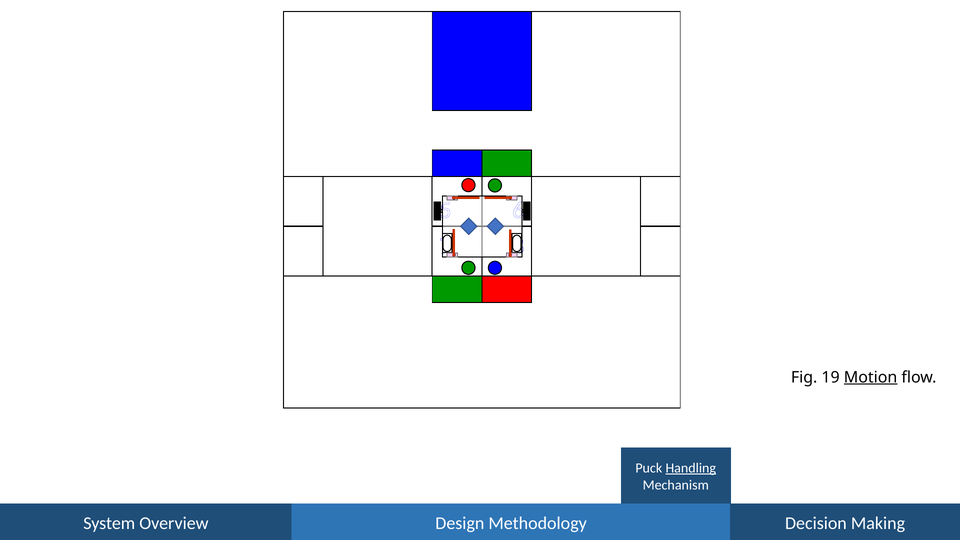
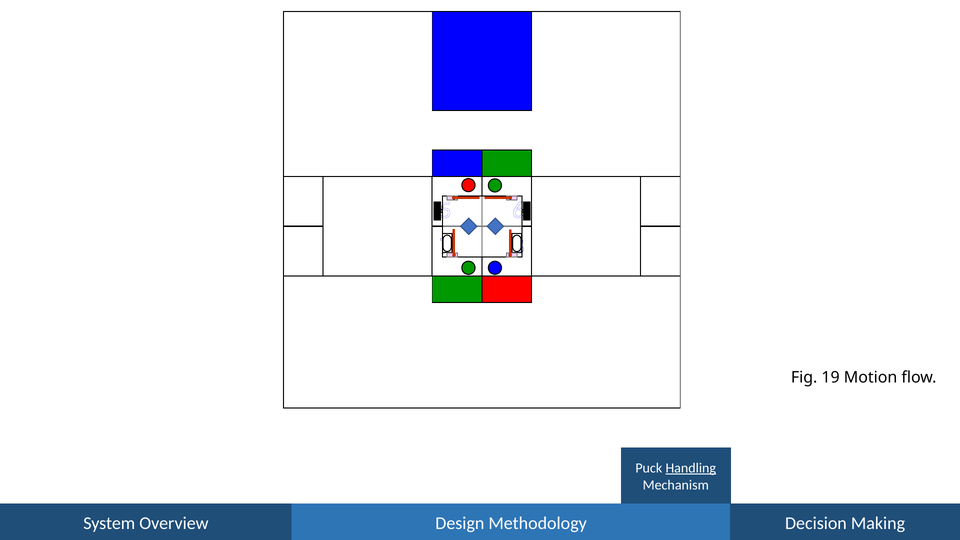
Motion at (871, 377) underline: present -> none
